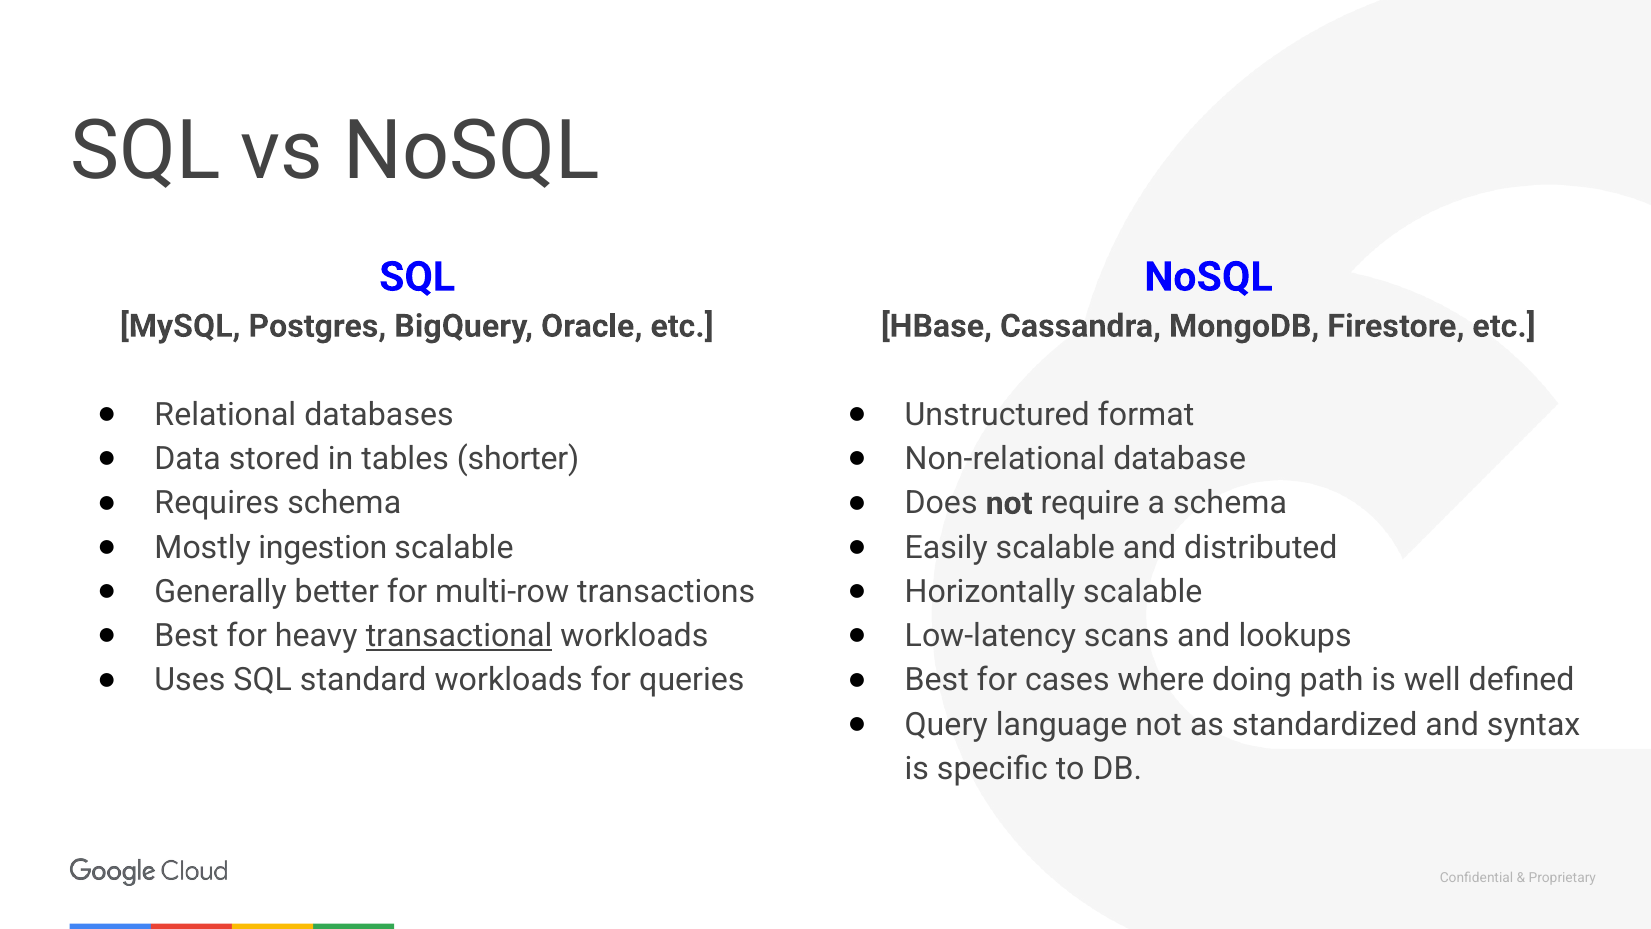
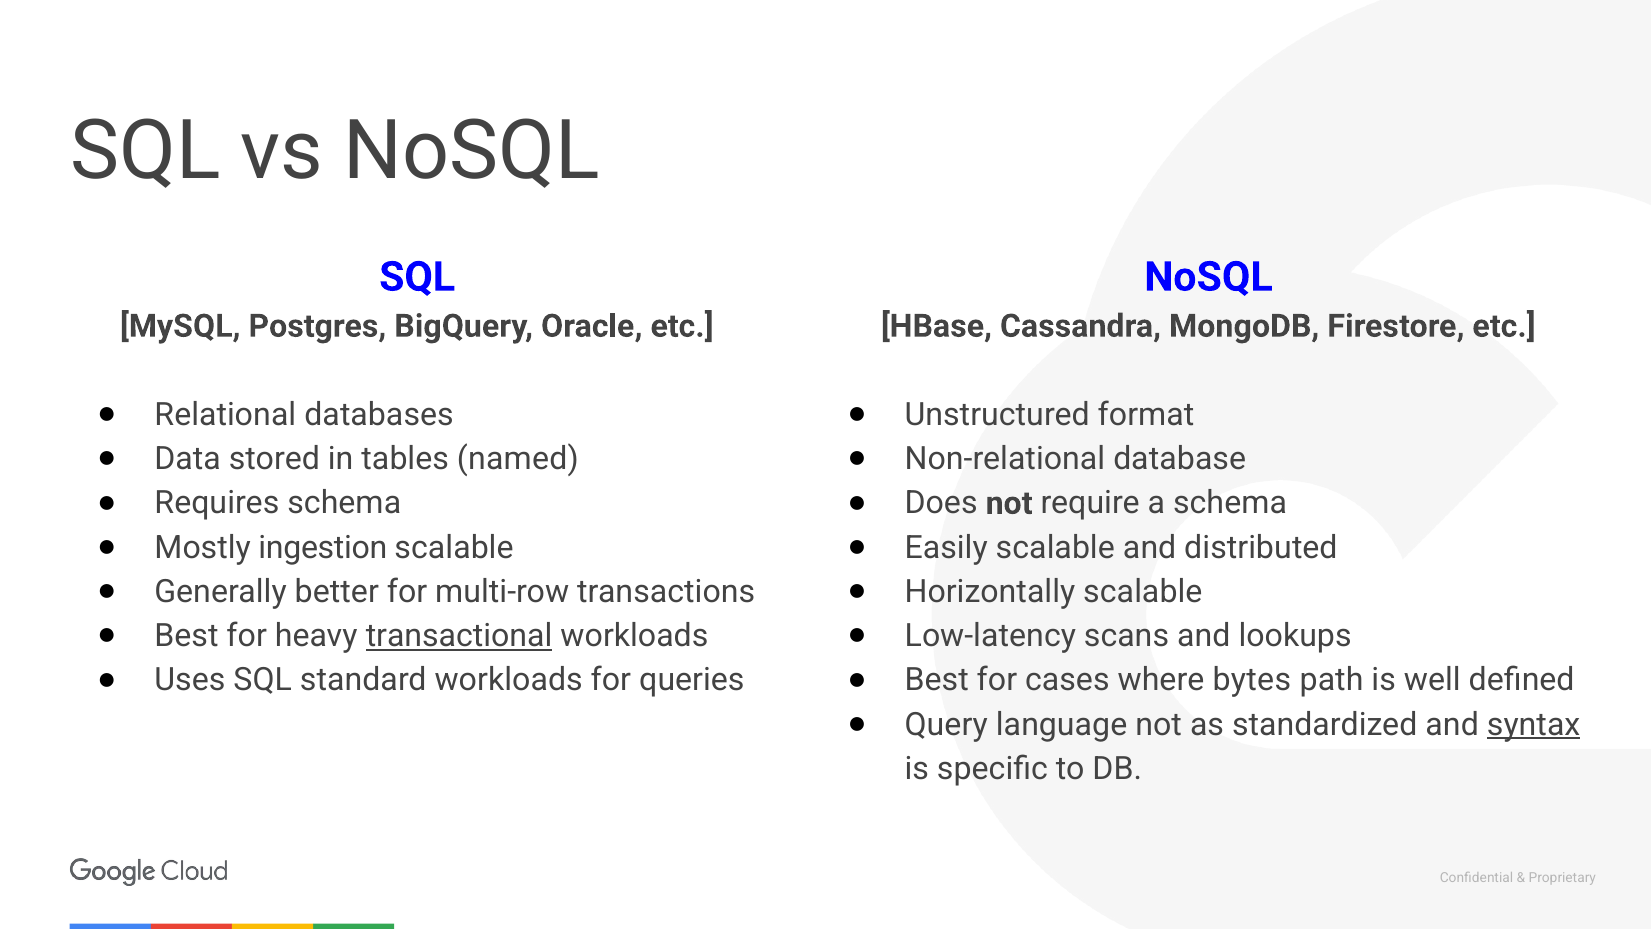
shorter: shorter -> named
doing: doing -> bytes
syntax underline: none -> present
